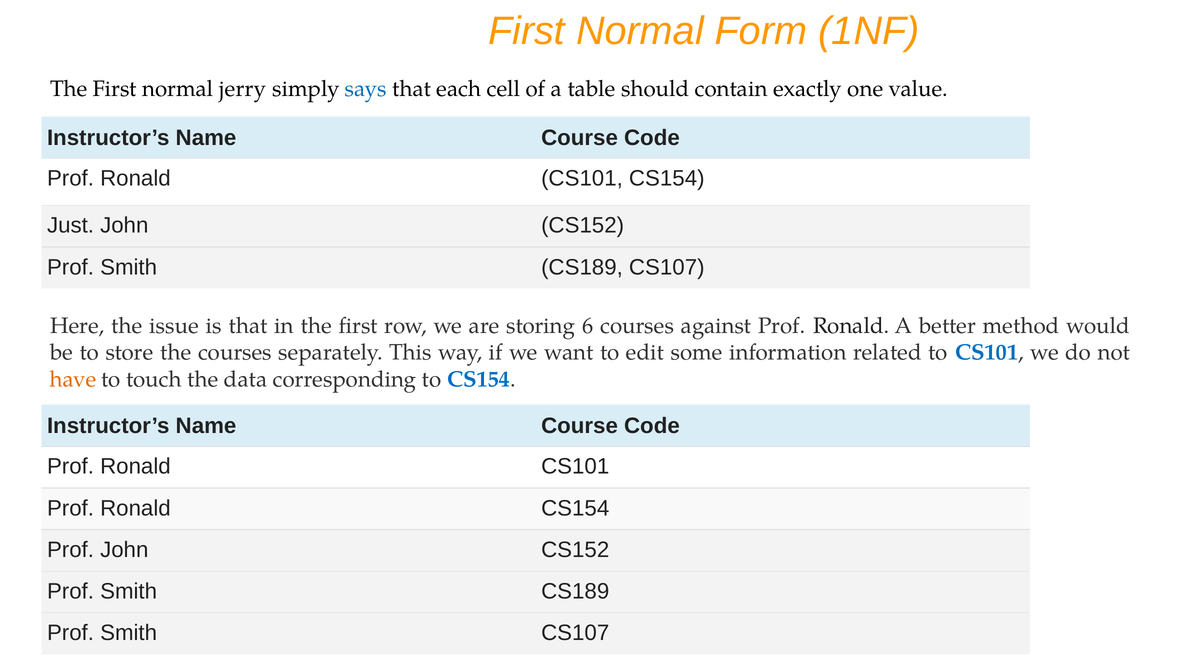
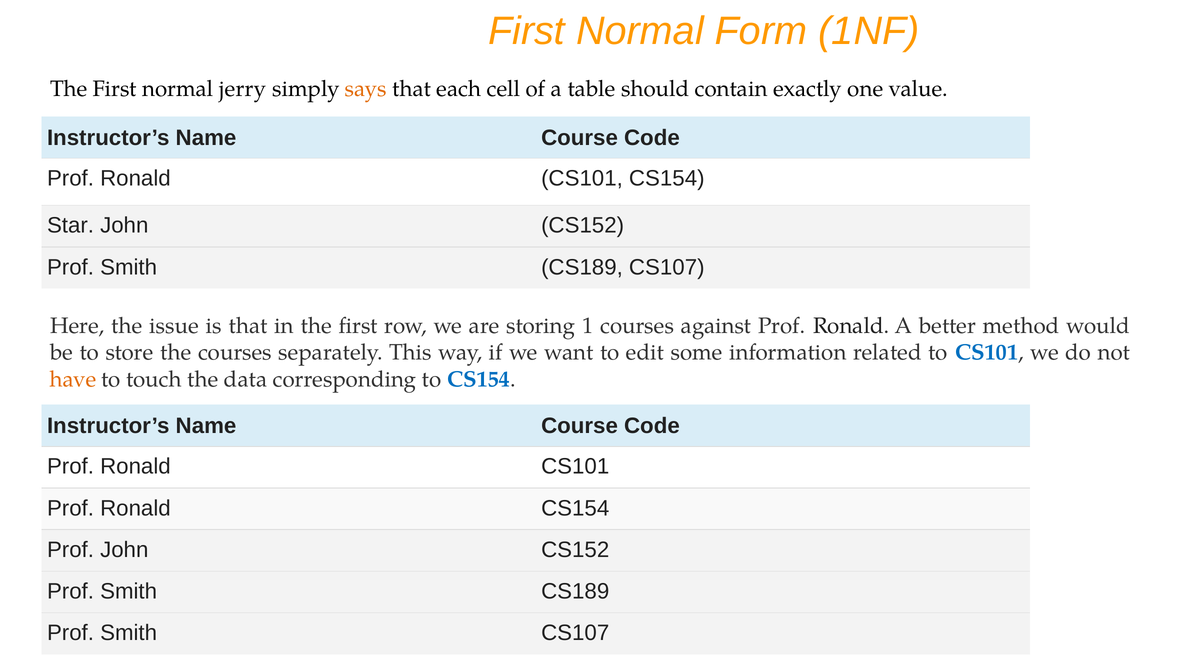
says colour: blue -> orange
Just: Just -> Star
6: 6 -> 1
